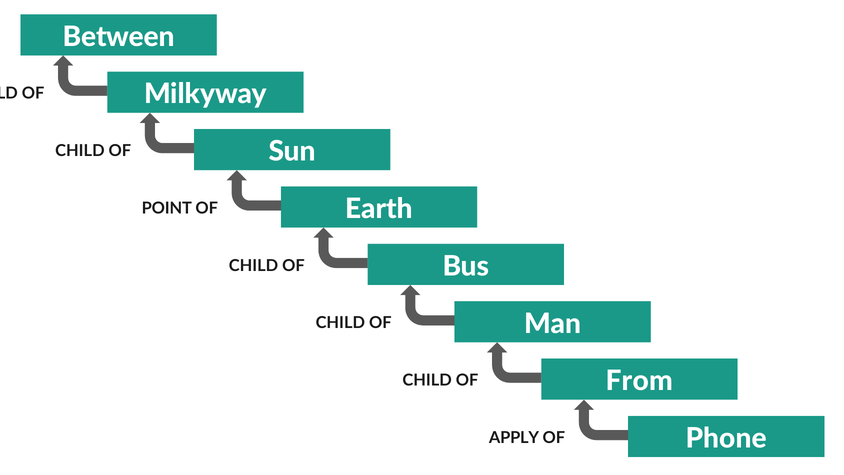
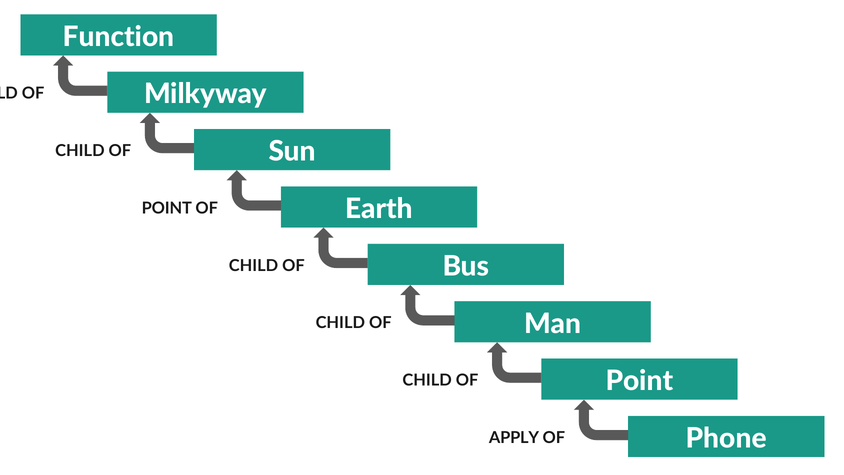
Between: Between -> Function
From at (639, 381): From -> Point
